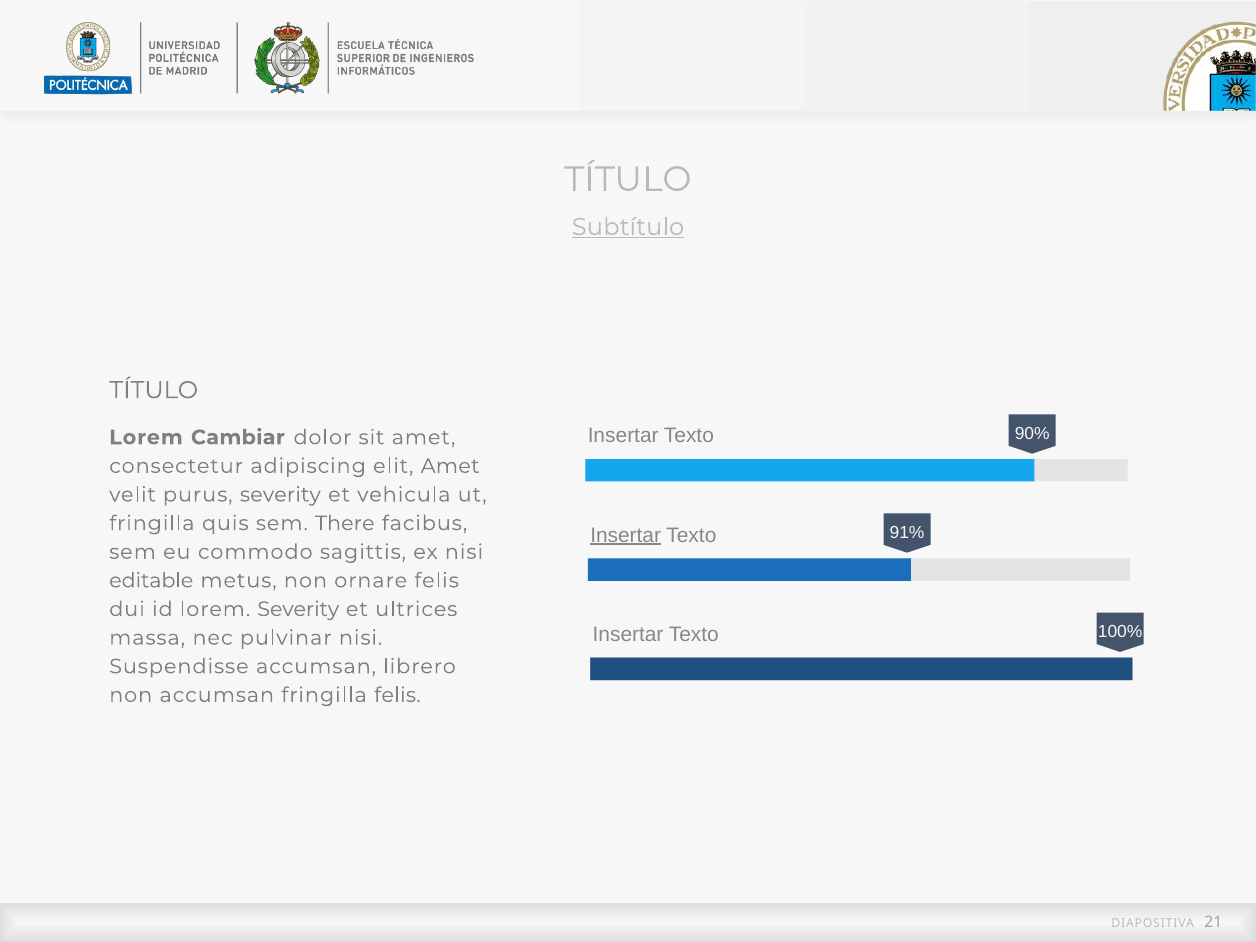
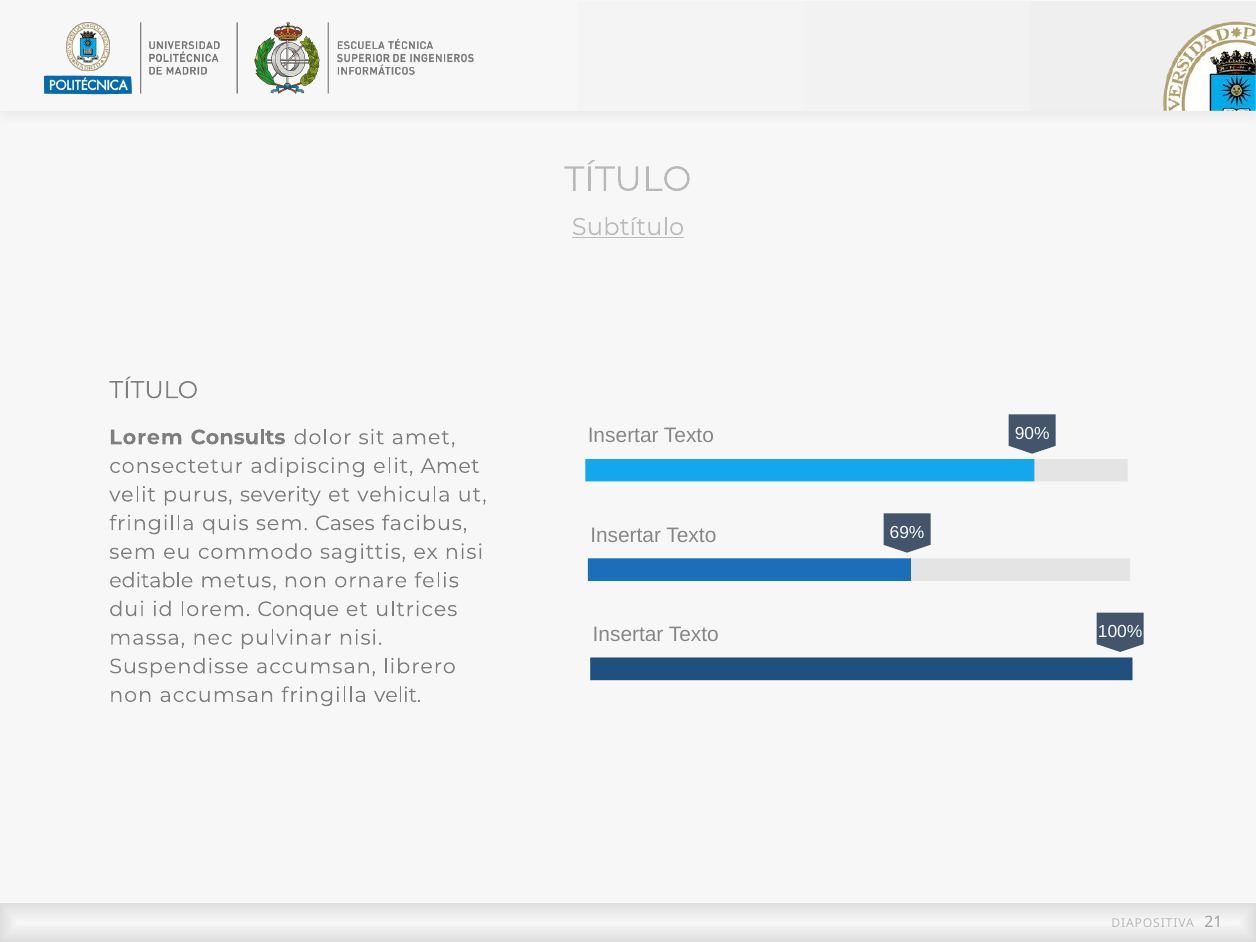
Cambiar: Cambiar -> Consults
There: There -> Cases
Insertar at (626, 535) underline: present -> none
91%: 91% -> 69%
lorem Severity: Severity -> Conque
fringilla felis: felis -> velit
